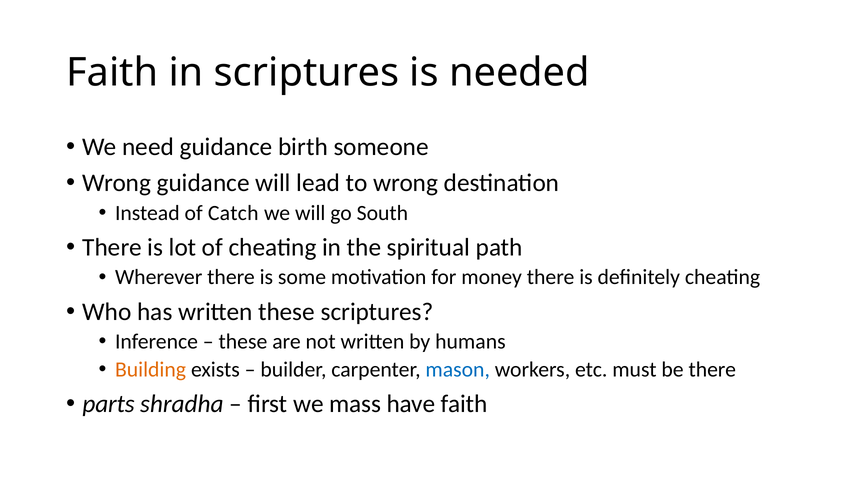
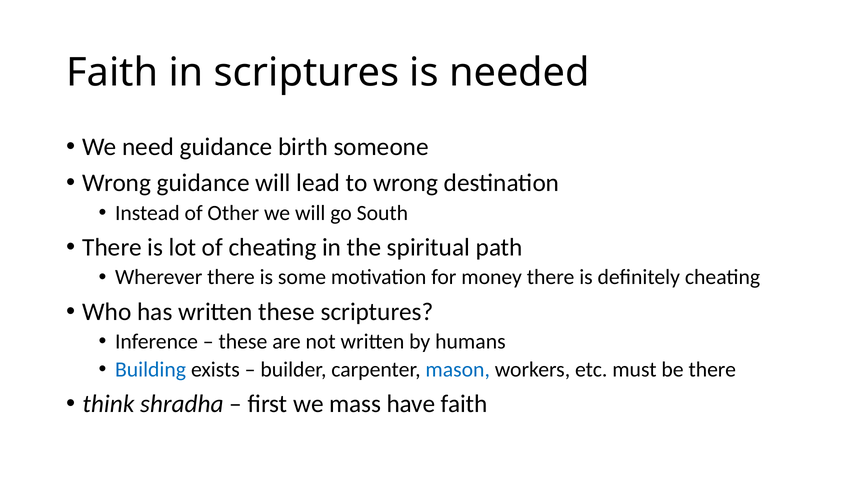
Catch: Catch -> Other
Building colour: orange -> blue
parts: parts -> think
